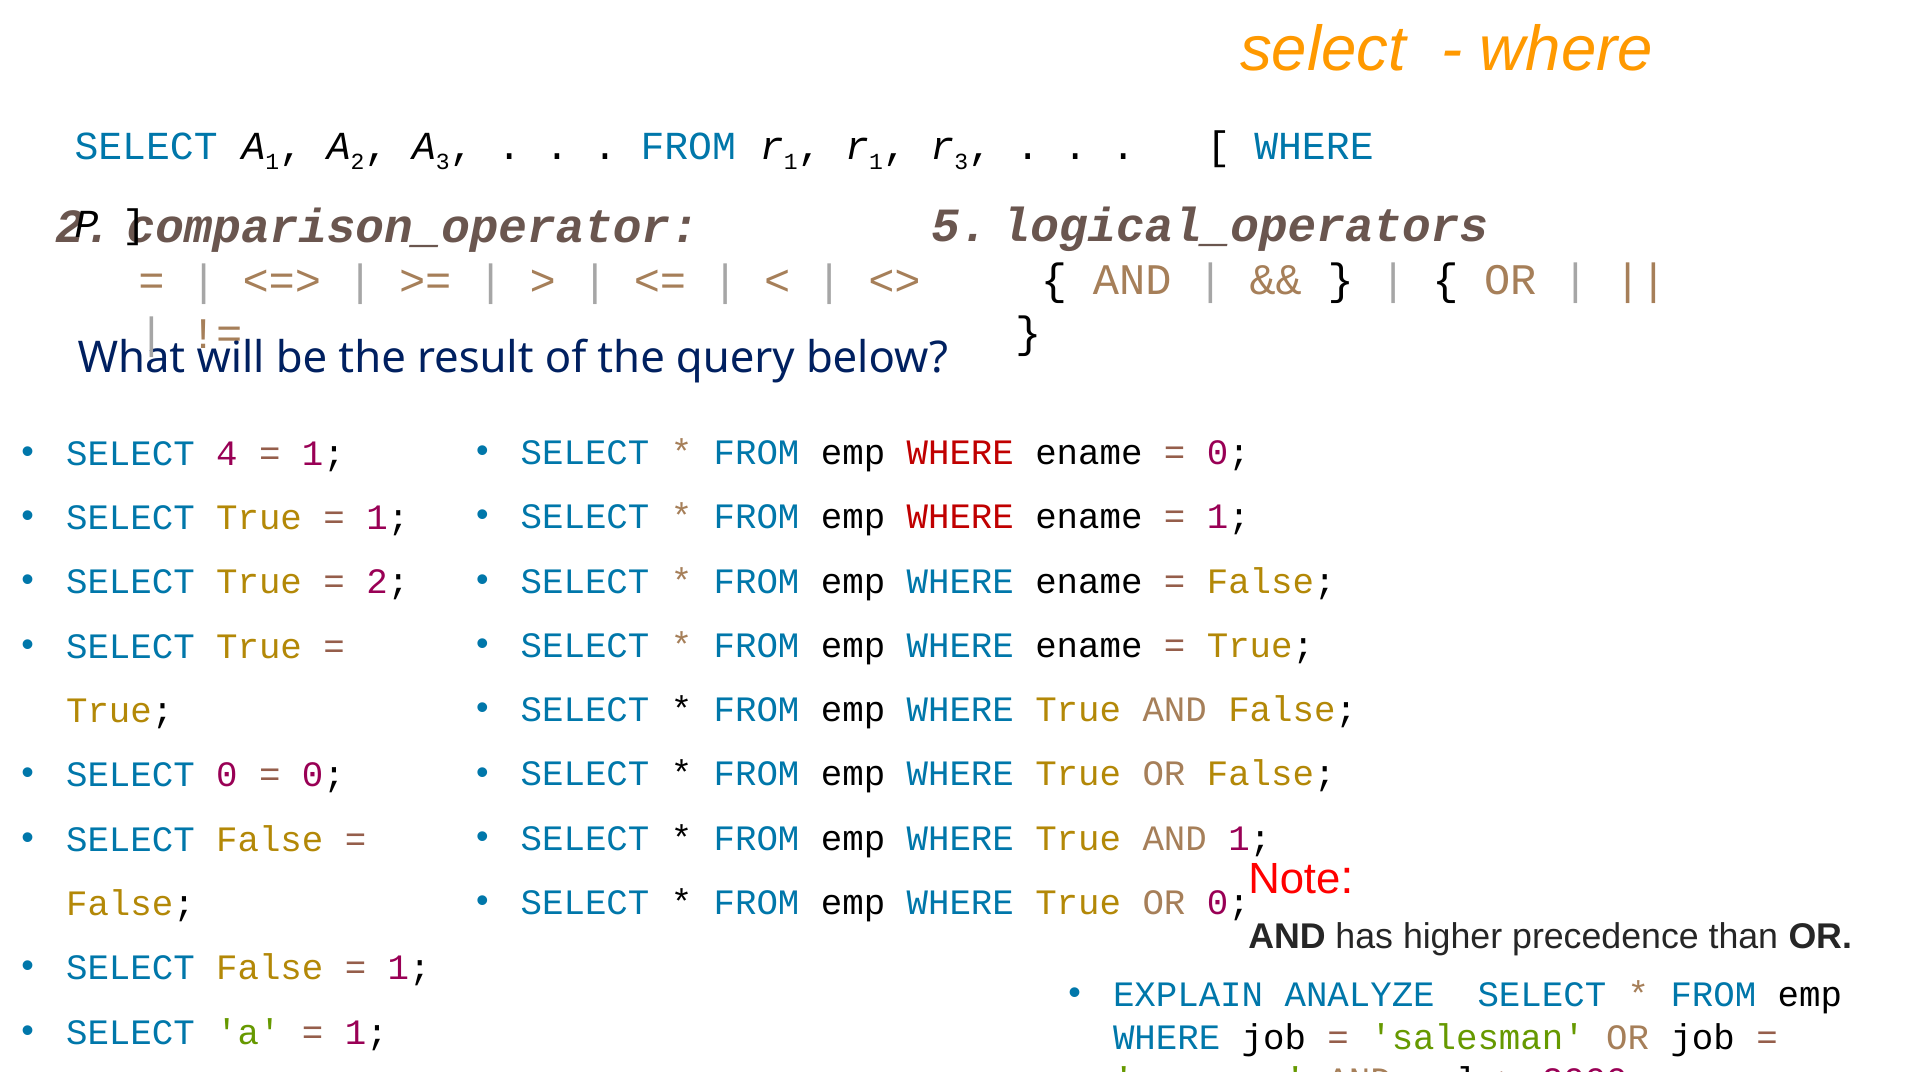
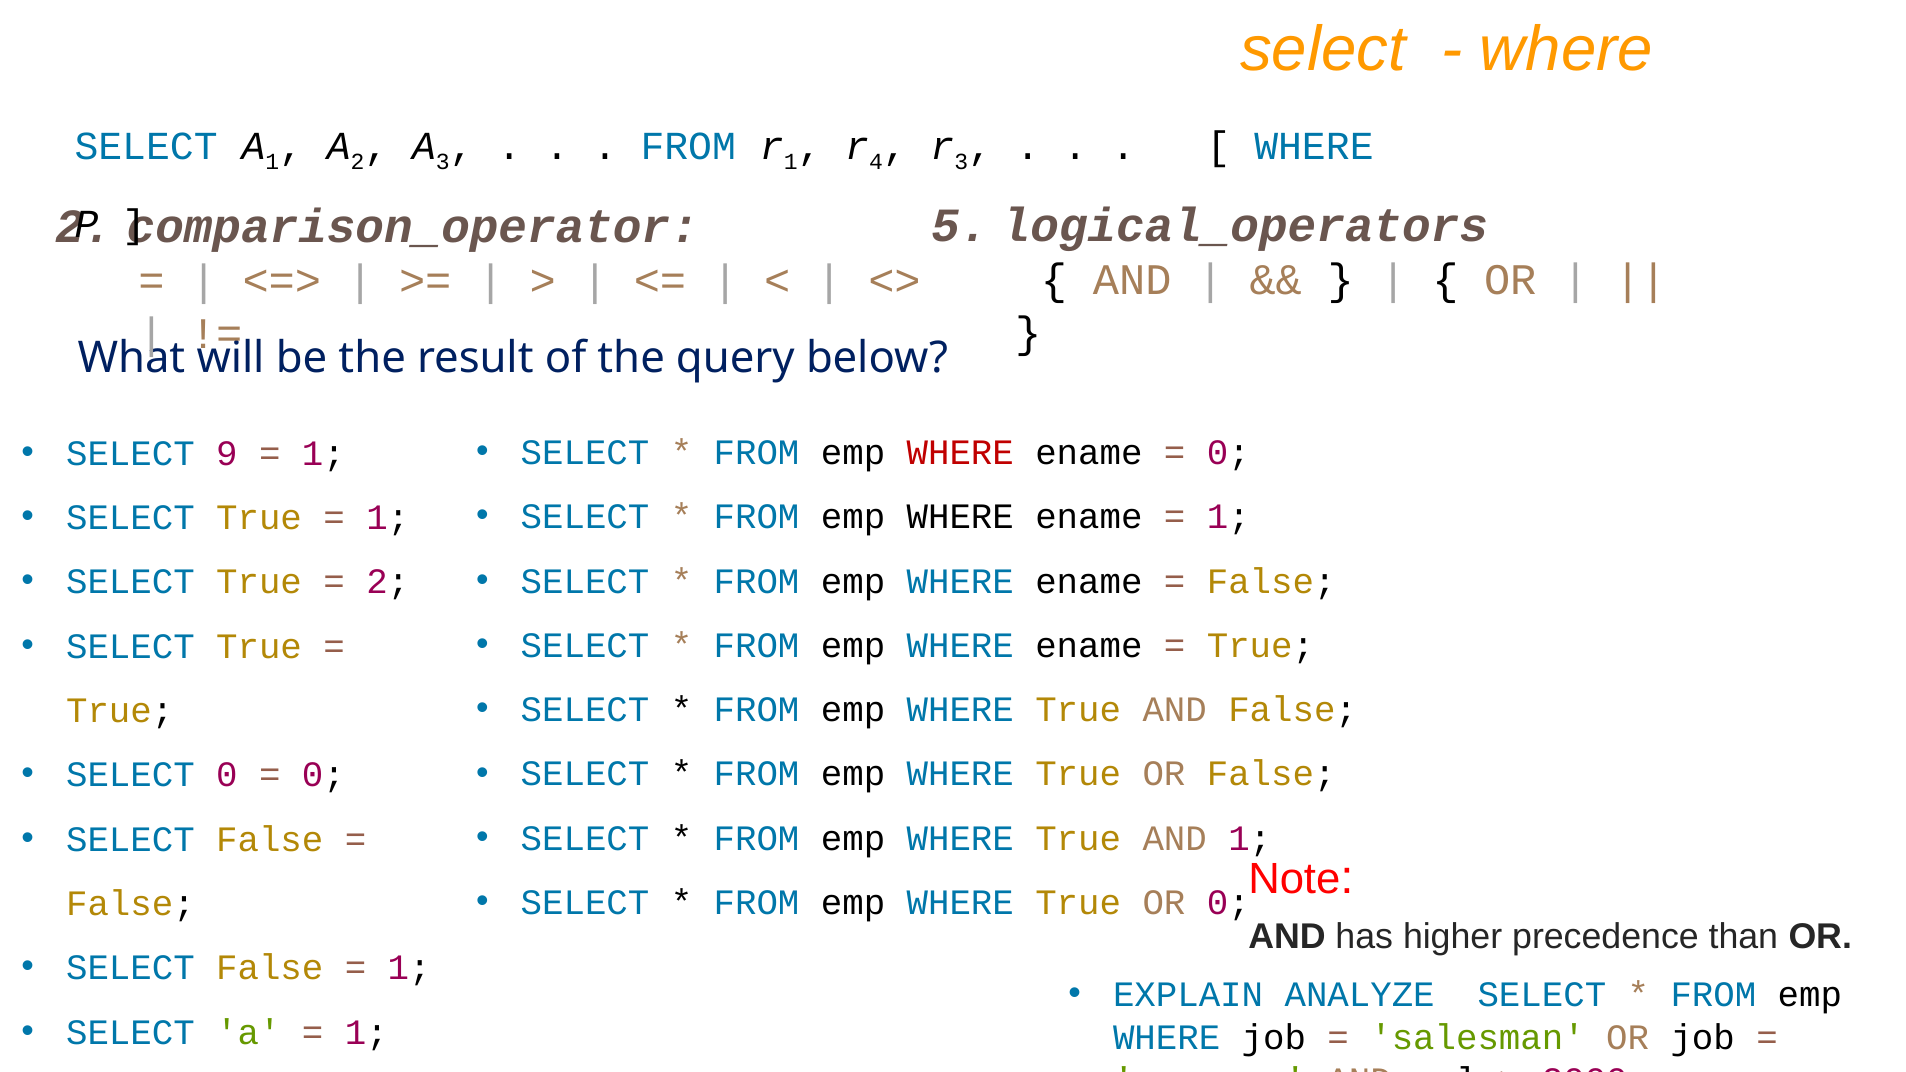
1 at (876, 162): 1 -> 4
4: 4 -> 9
WHERE at (960, 517) colour: red -> black
